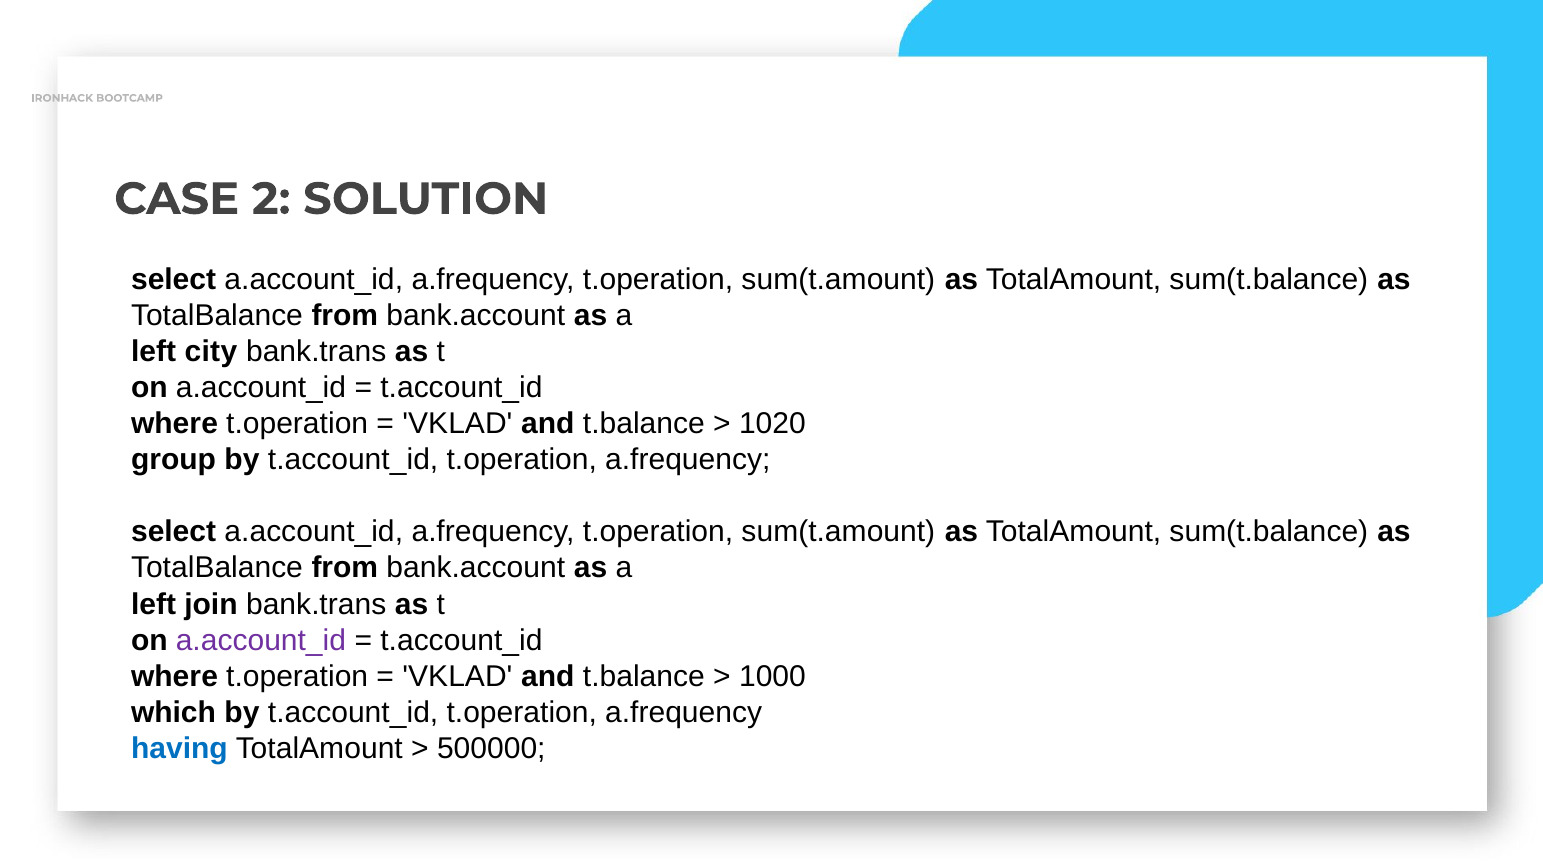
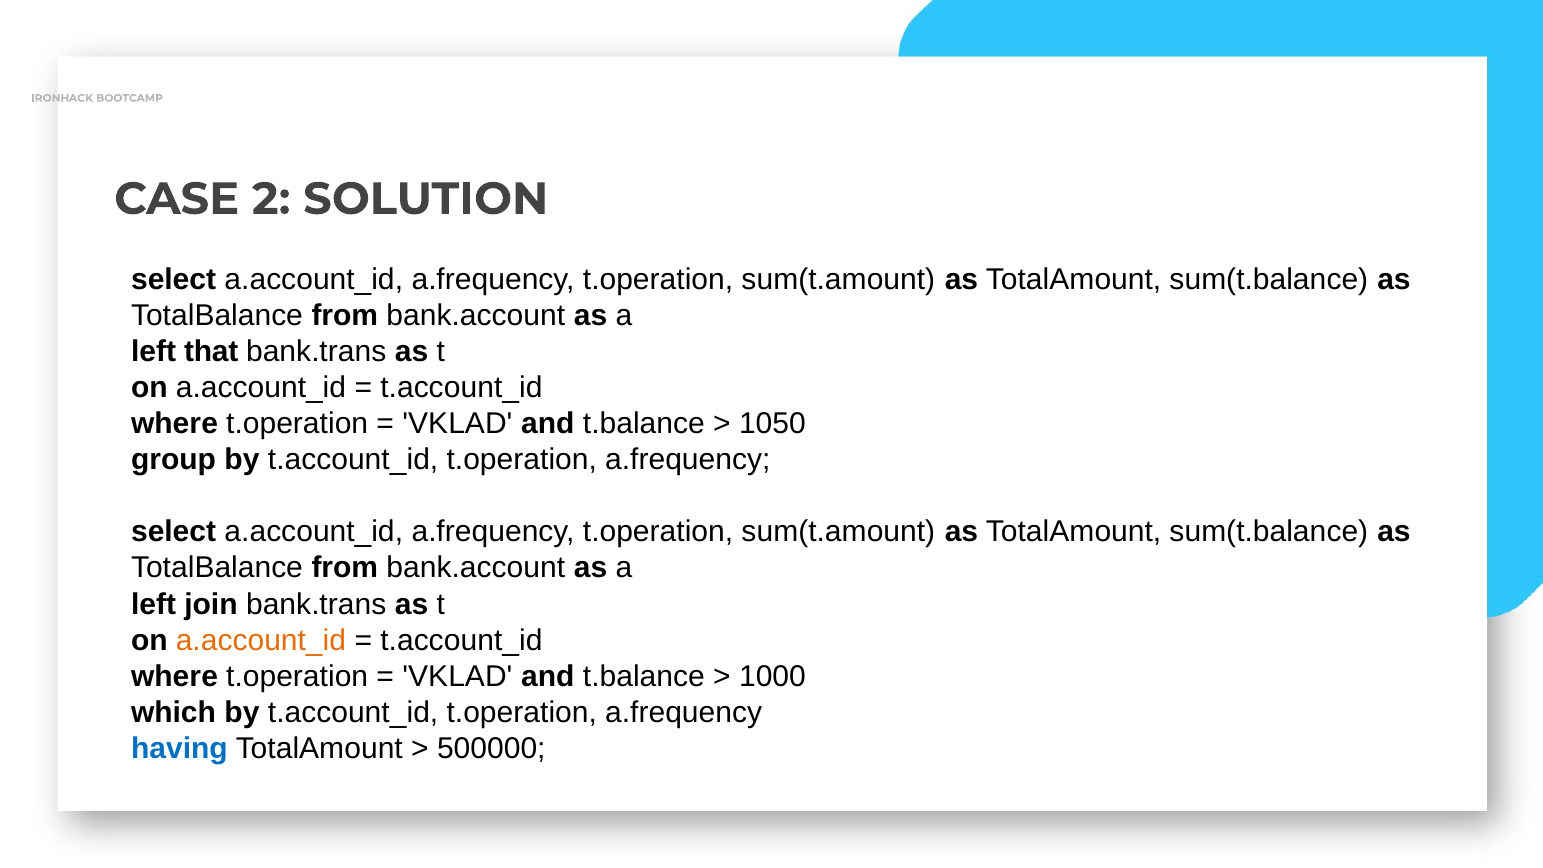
city: city -> that
1020: 1020 -> 1050
a.account_id at (261, 640) colour: purple -> orange
